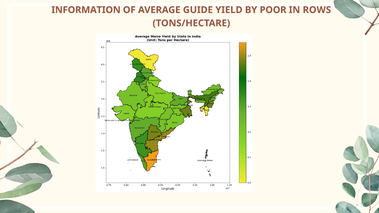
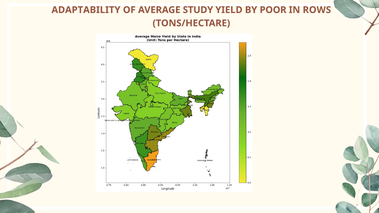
INFORMATION: INFORMATION -> ADAPTABILITY
GUIDE: GUIDE -> STUDY
